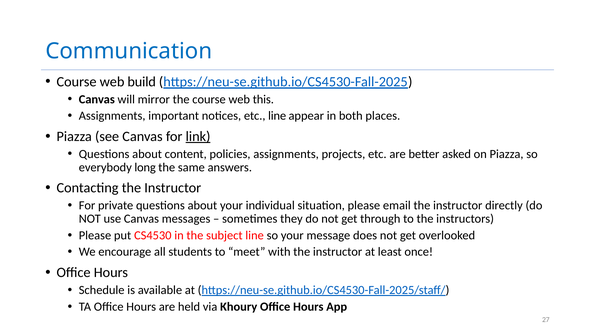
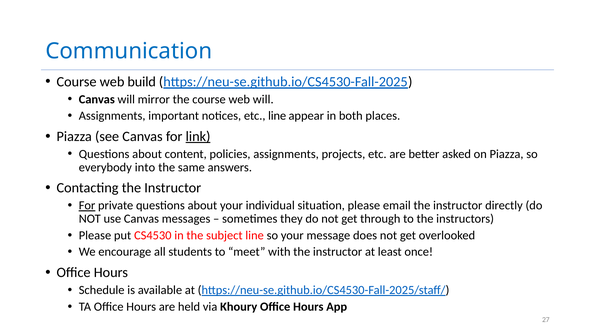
web this: this -> will
long: long -> into
For at (87, 205) underline: none -> present
